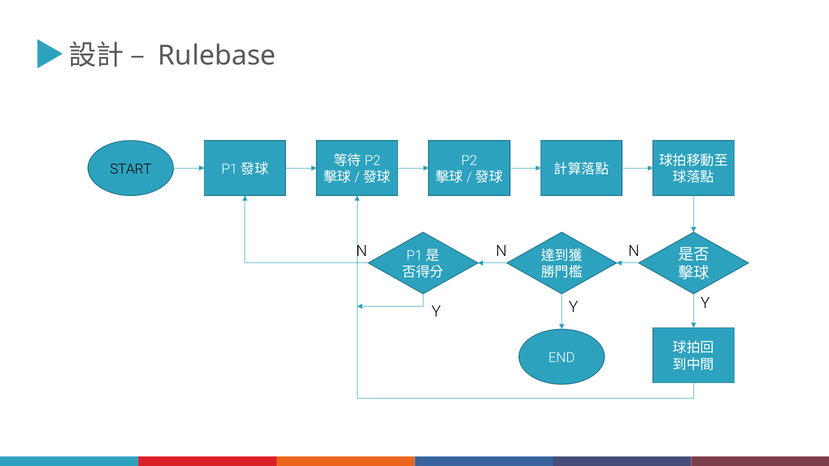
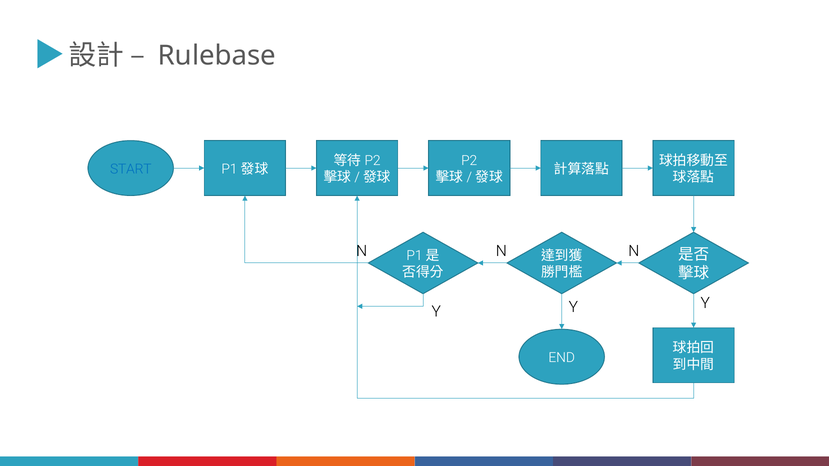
START colour: black -> blue
